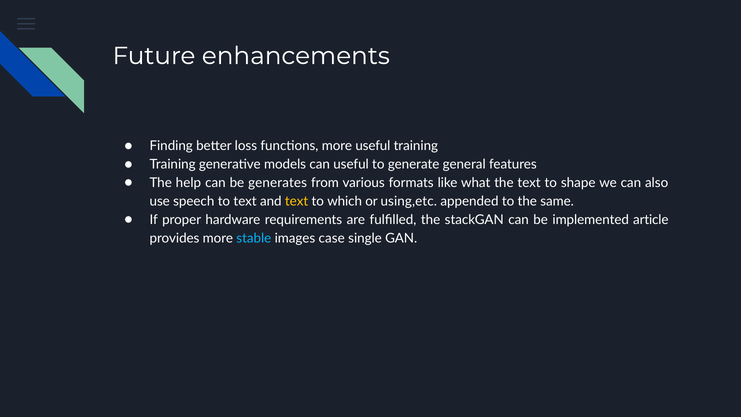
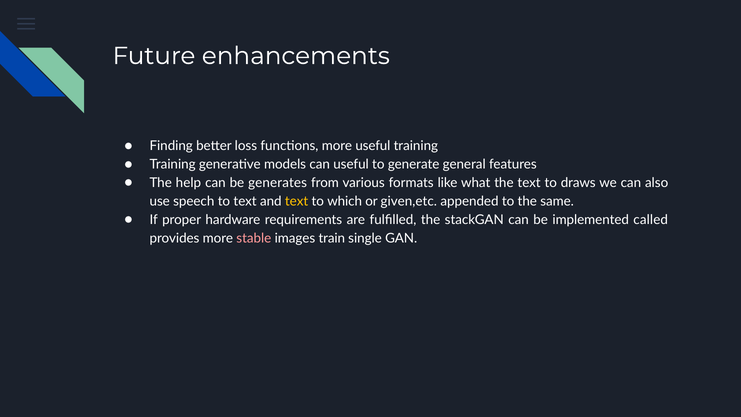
shape: shape -> draws
using,etc: using,etc -> given,etc
article: article -> called
stable colour: light blue -> pink
case: case -> train
